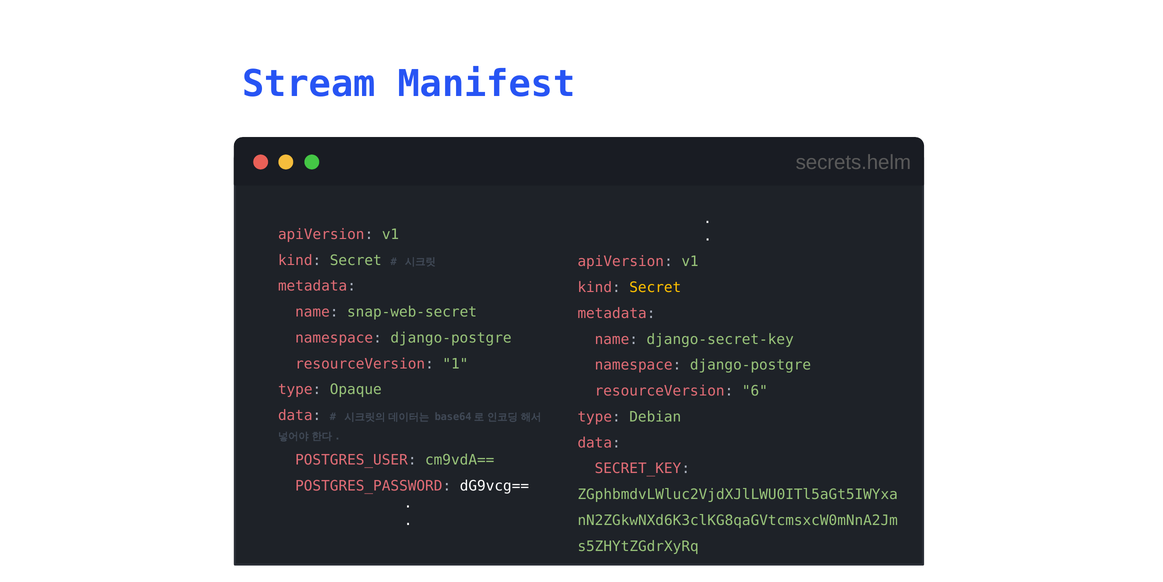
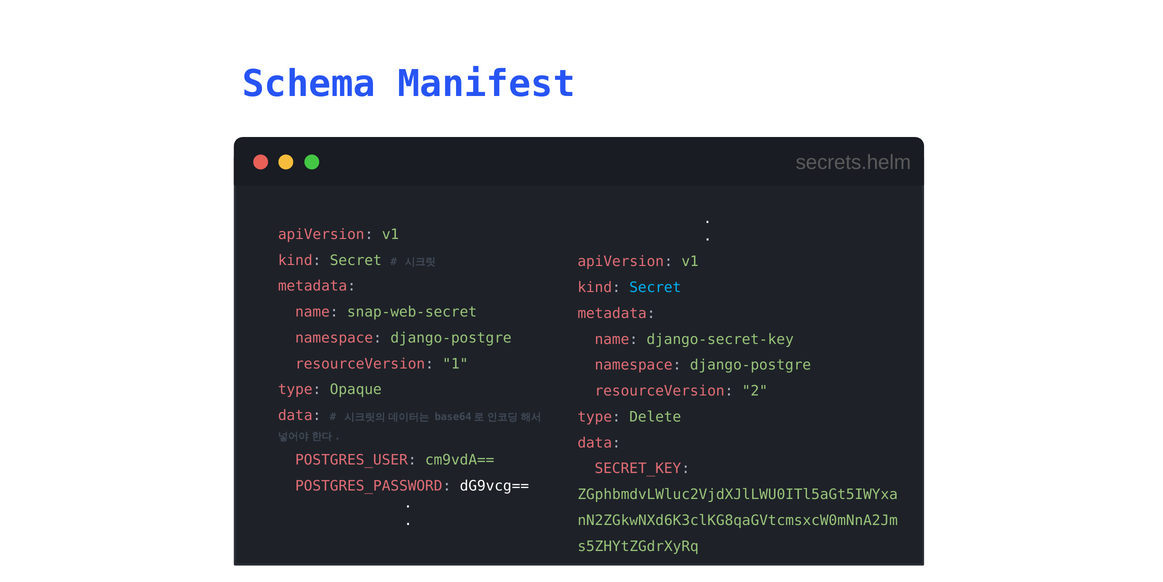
Stream: Stream -> Schema
Secret at (655, 287) colour: yellow -> light blue
6: 6 -> 2
Debian: Debian -> Delete
